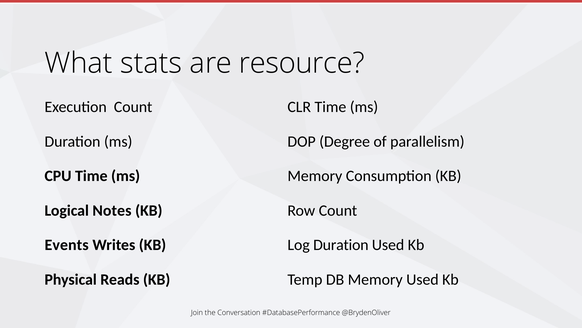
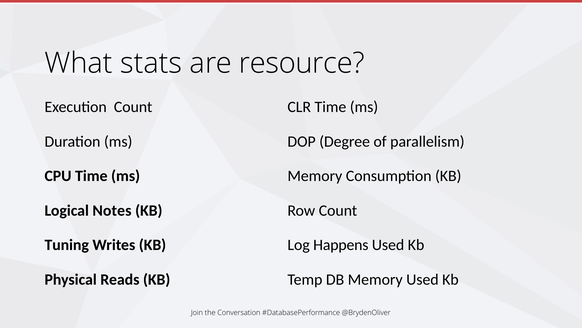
Events: Events -> Tuning
Log Duration: Duration -> Happens
